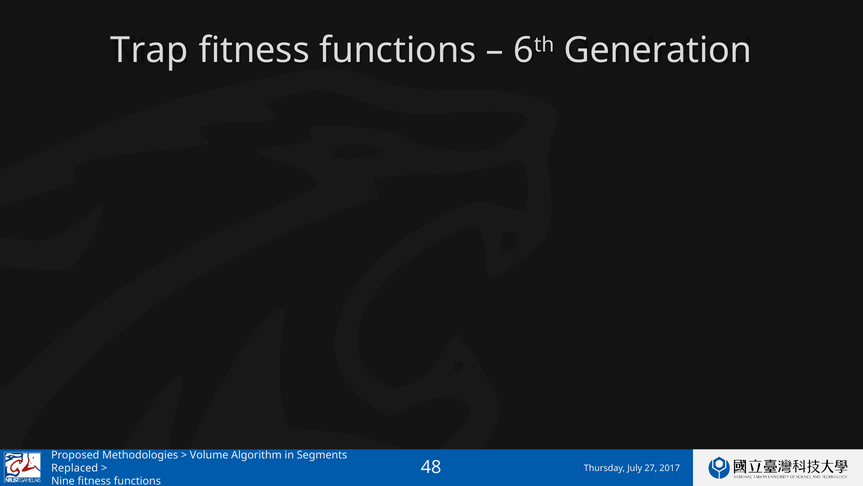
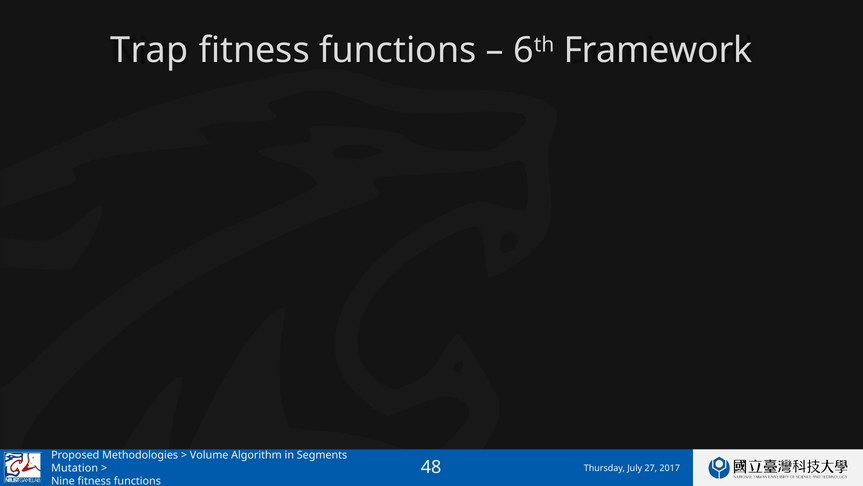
Generation: Generation -> Framework
Replaced: Replaced -> Mutation
